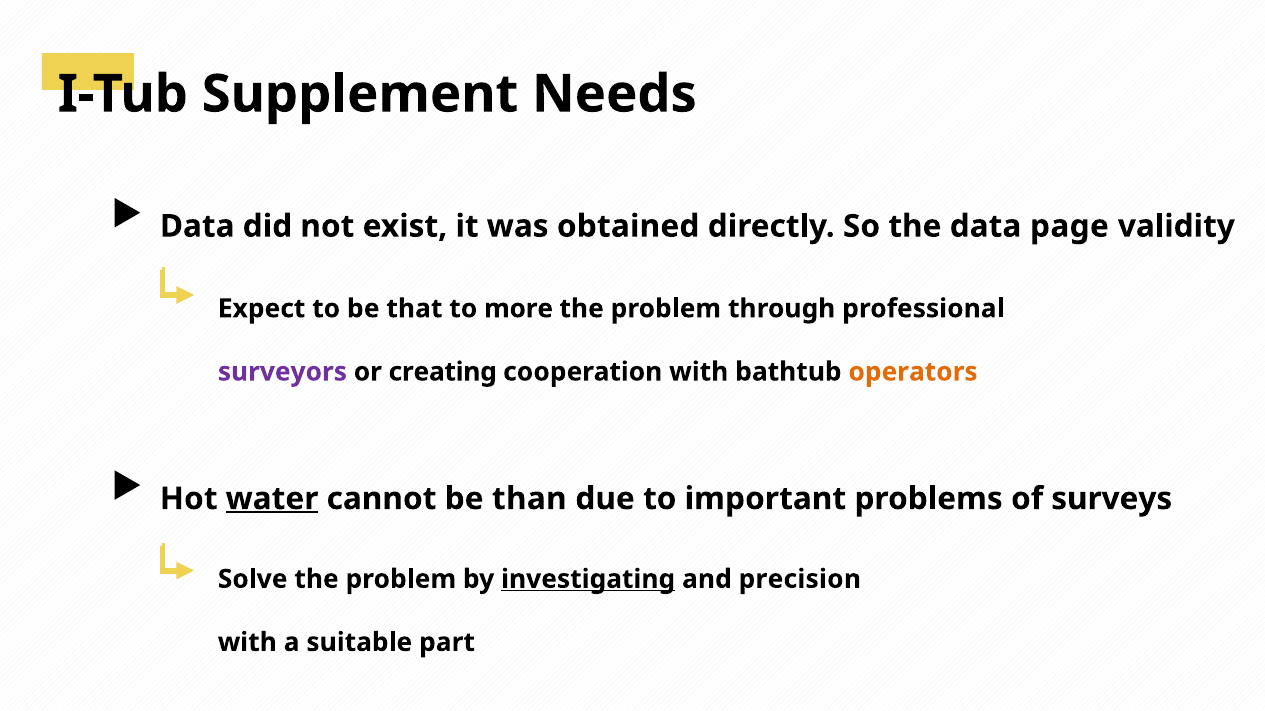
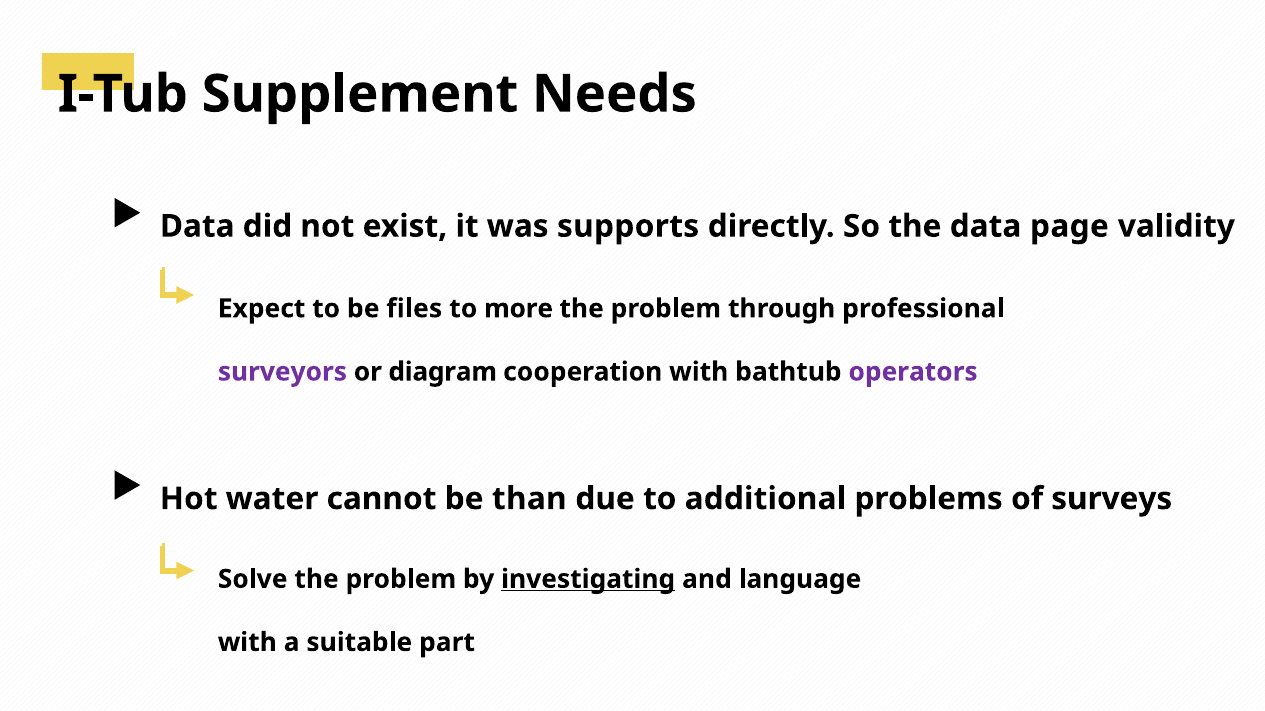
obtained: obtained -> supports
that: that -> files
creating: creating -> diagram
operators colour: orange -> purple
water underline: present -> none
important: important -> additional
precision: precision -> language
